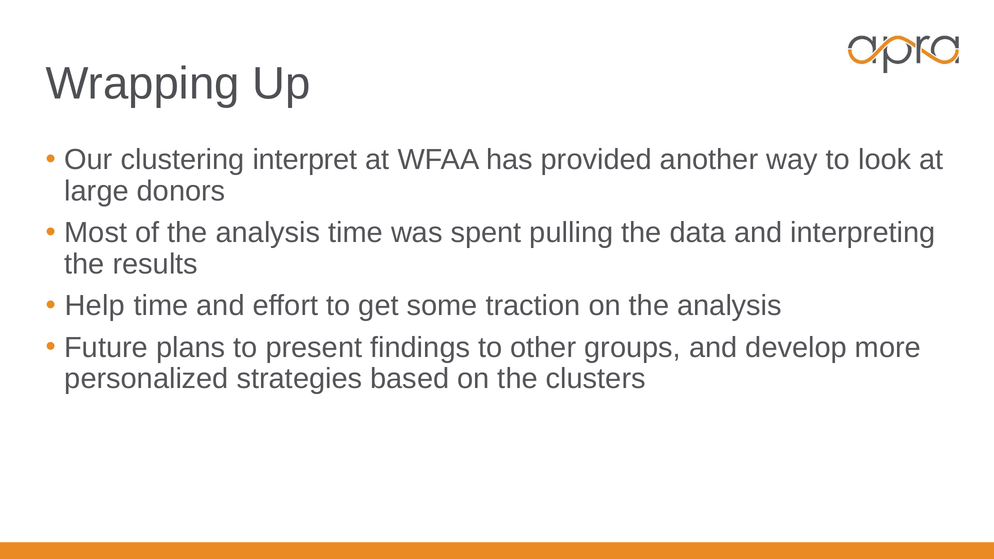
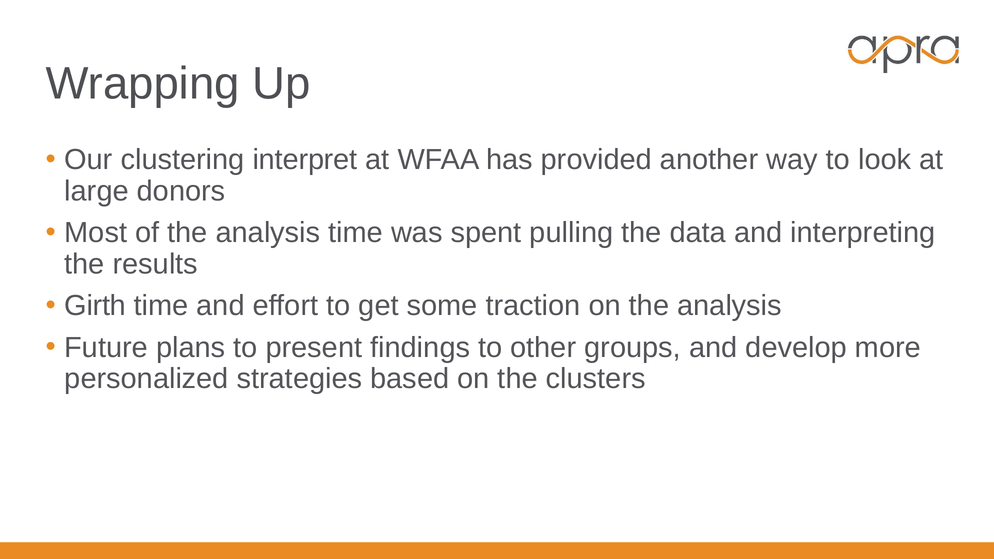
Help: Help -> Girth
